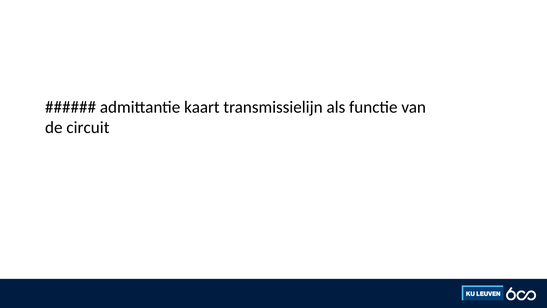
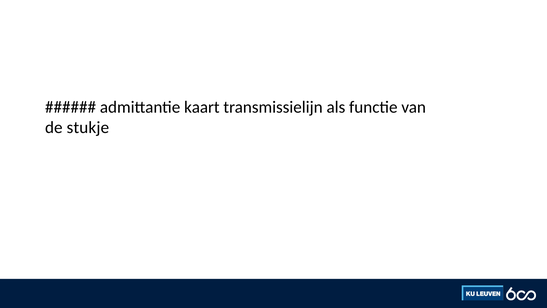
circuit: circuit -> stukje
